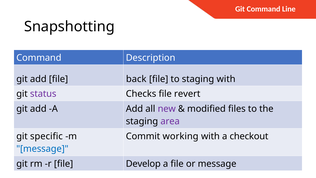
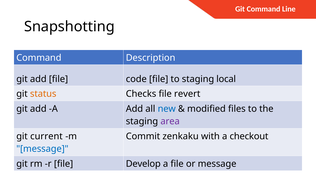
back: back -> code
staging with: with -> local
status colour: purple -> orange
new colour: purple -> blue
specific: specific -> current
working: working -> zenkaku
